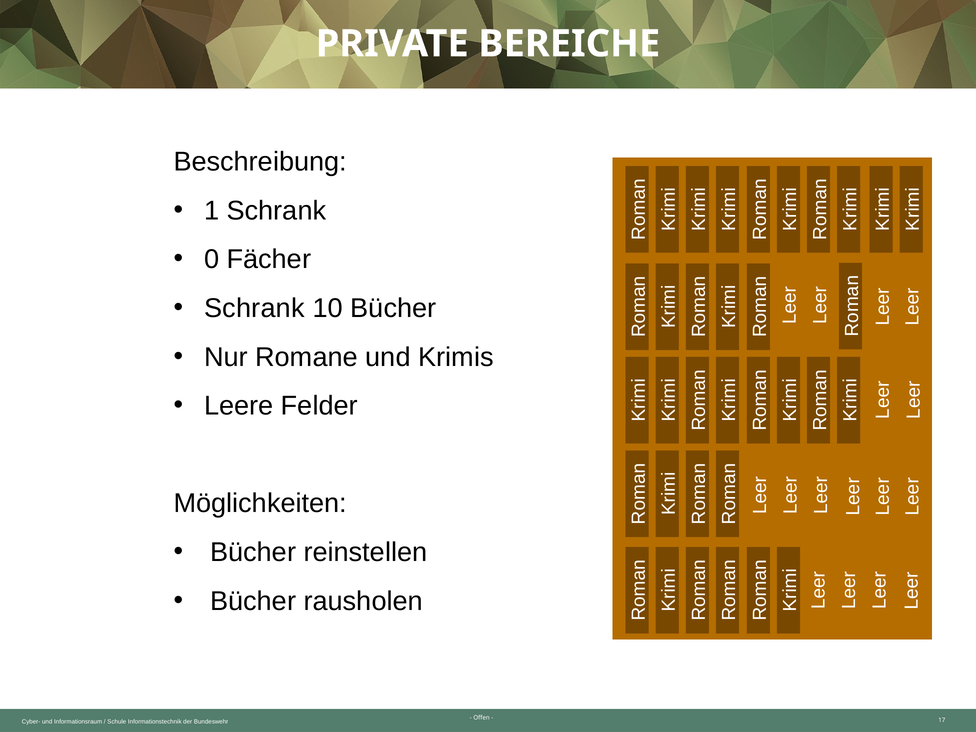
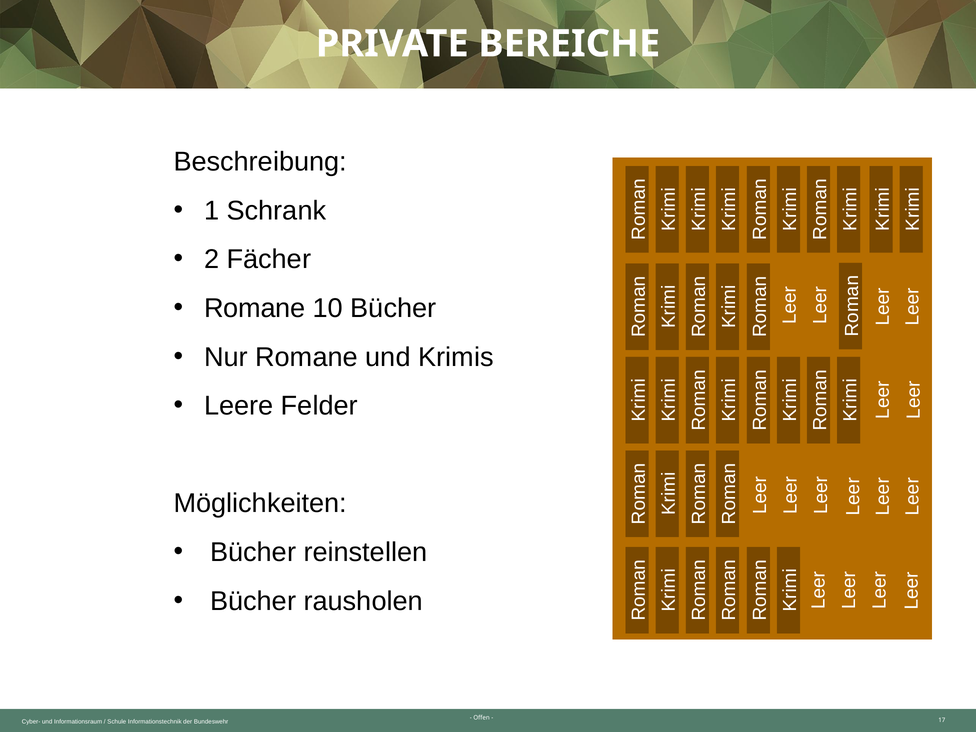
0: 0 -> 2
Schrank at (254, 308): Schrank -> Romane
